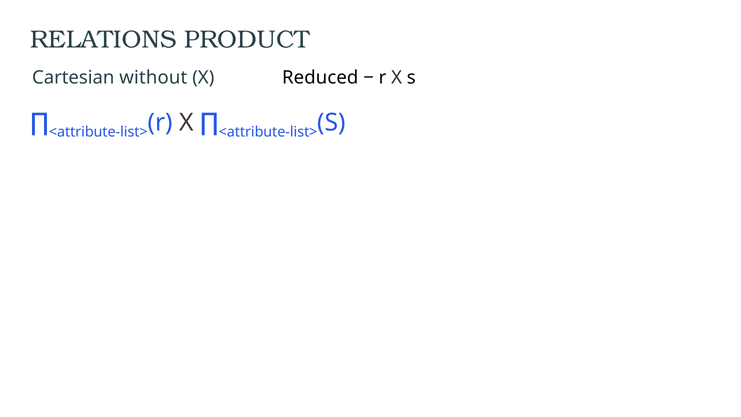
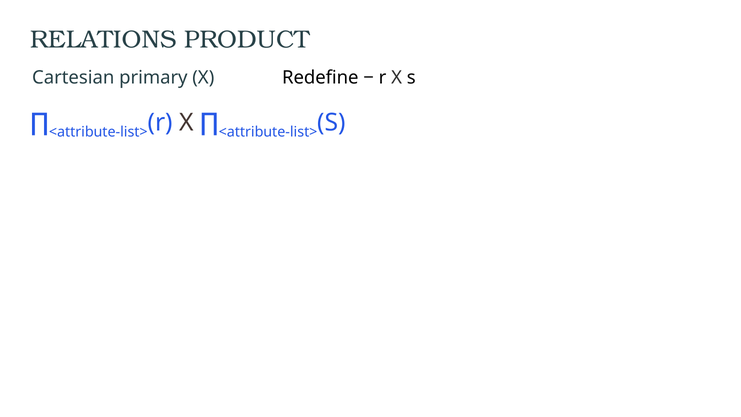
without: without -> primary
Reduced: Reduced -> Redefine
